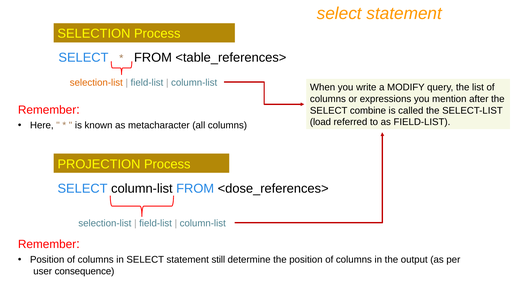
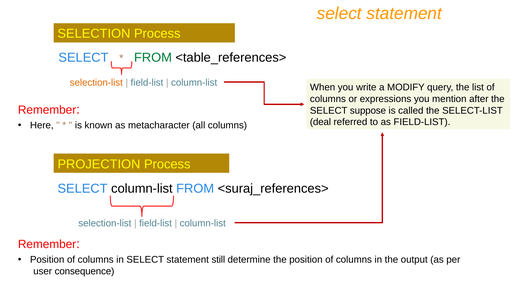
FROM at (153, 57) colour: black -> green
combine: combine -> suppose
load: load -> deal
<dose_references>: <dose_references> -> <suraj_references>
